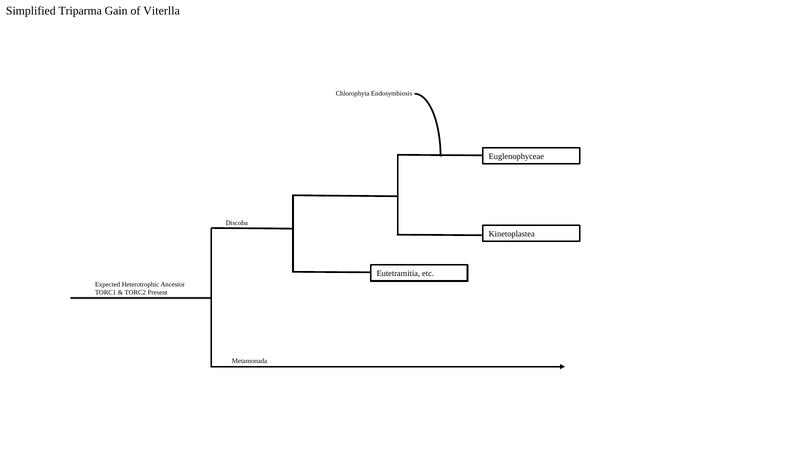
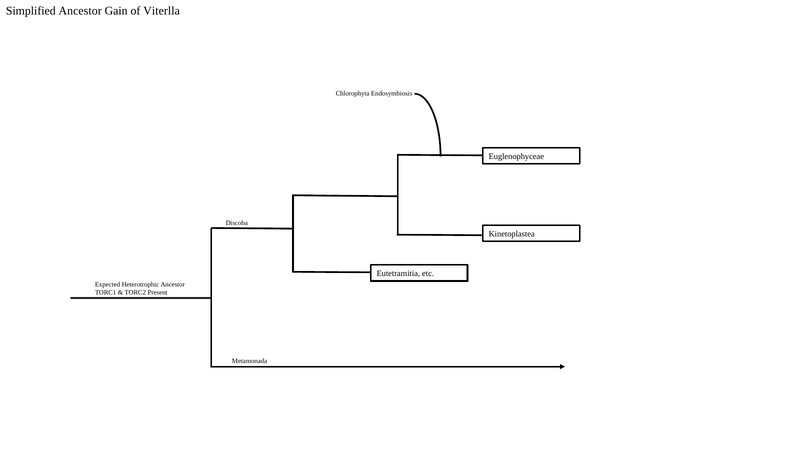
Simplified Triparma: Triparma -> Ancestor
